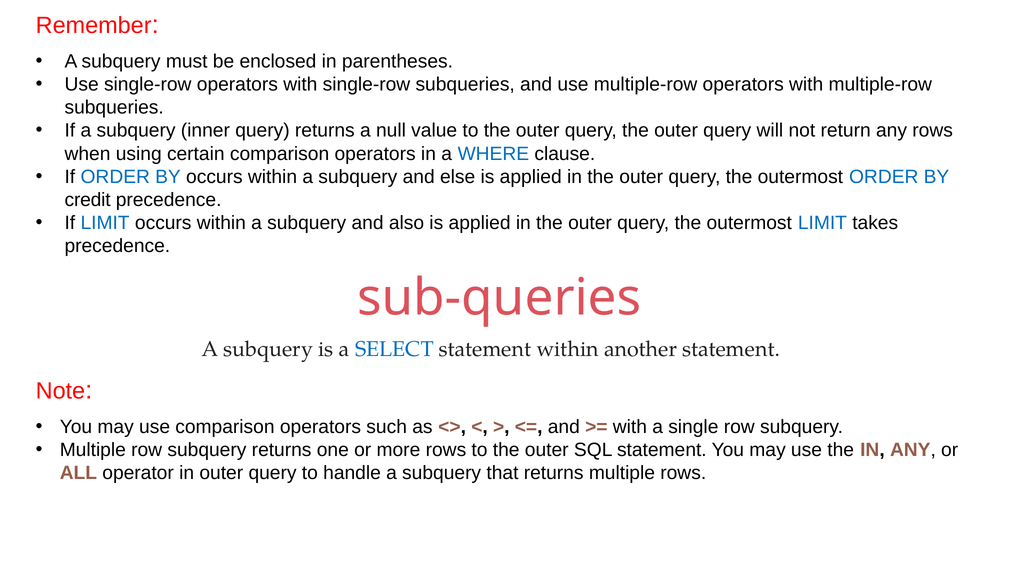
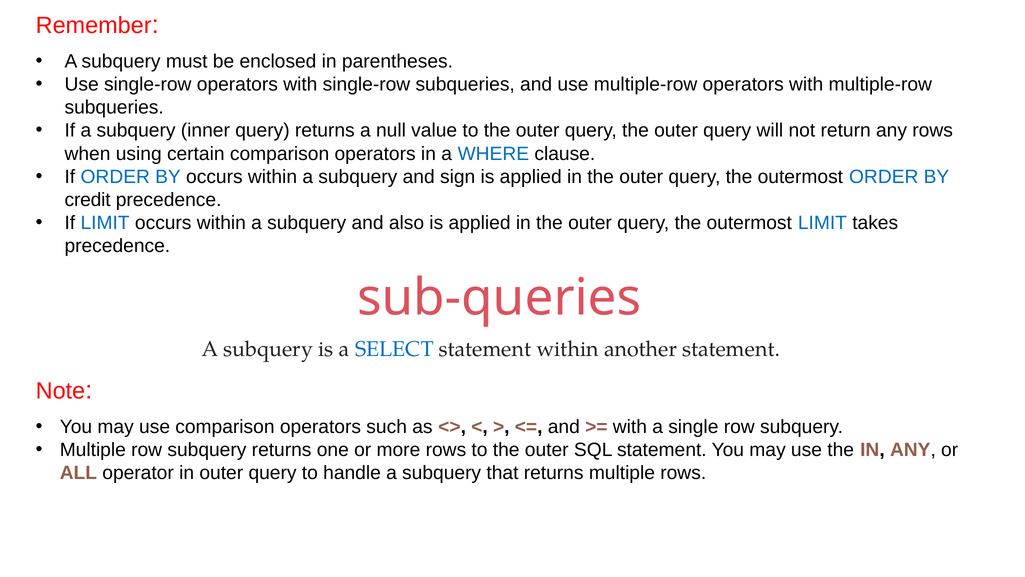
else: else -> sign
